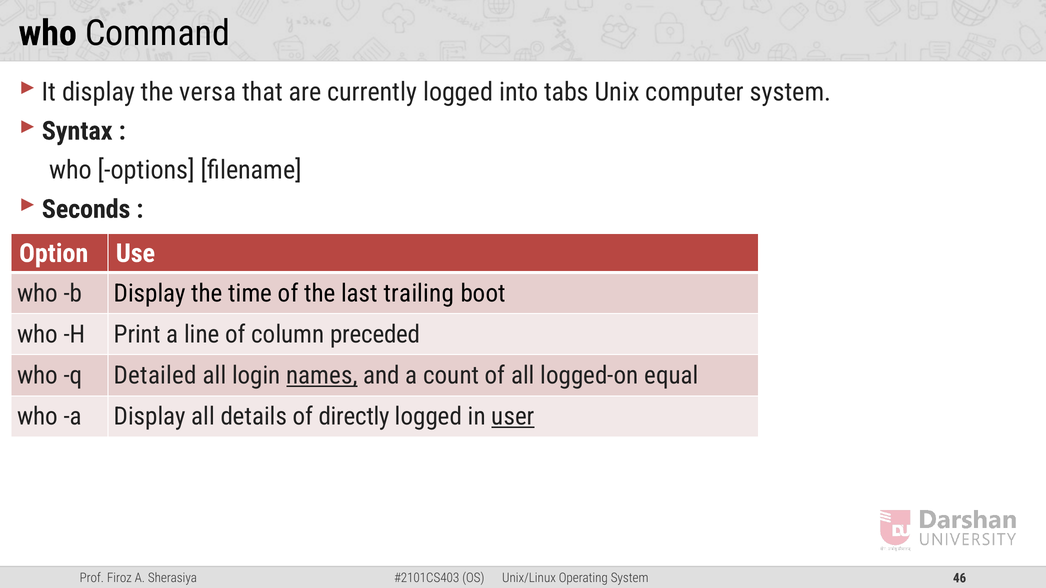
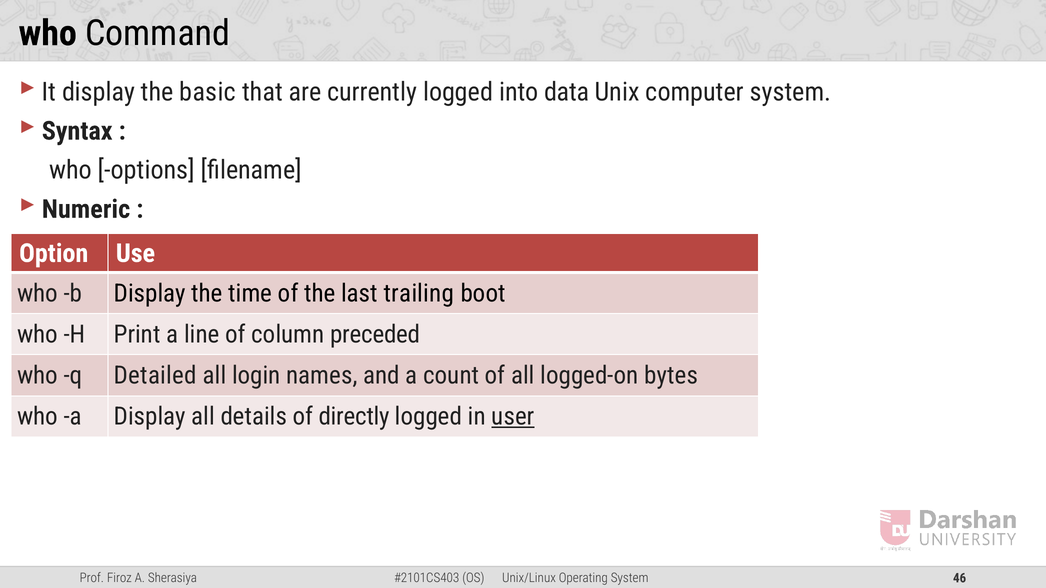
versa: versa -> basic
tabs: tabs -> data
Seconds: Seconds -> Numeric
names underline: present -> none
equal: equal -> bytes
